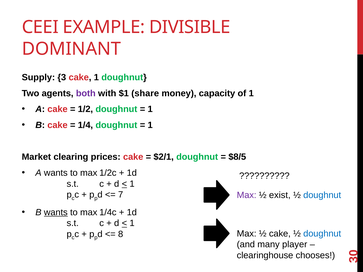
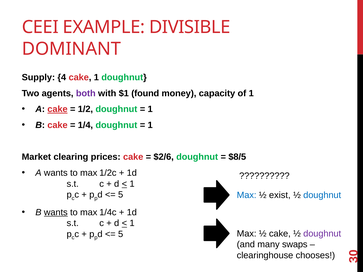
Supply 3: 3 -> 4
share: share -> found
cake at (58, 109) underline: none -> present
$2/1: $2/1 -> $2/6
7 at (121, 195): 7 -> 5
Max at (247, 195) colour: purple -> blue
doughnut at (322, 234) colour: blue -> purple
8 at (121, 234): 8 -> 5
player: player -> swaps
